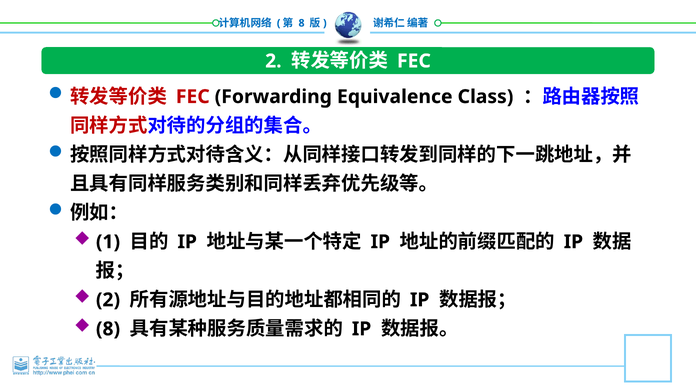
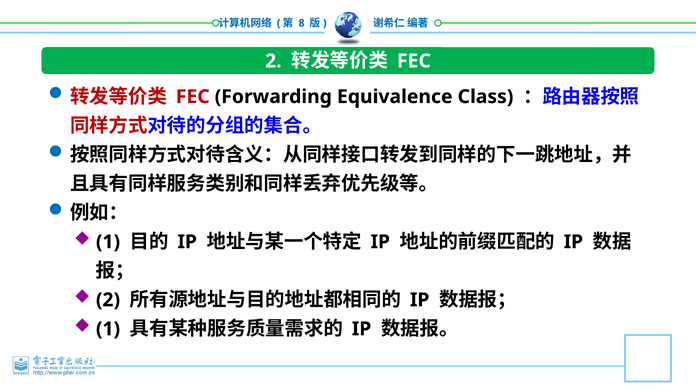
8 at (108, 329): 8 -> 1
